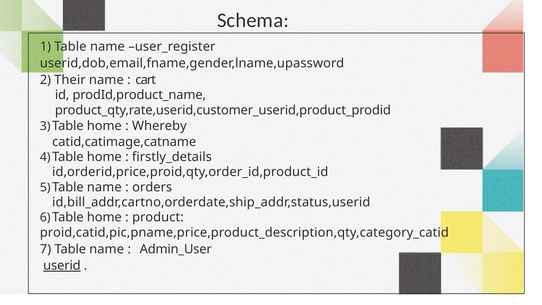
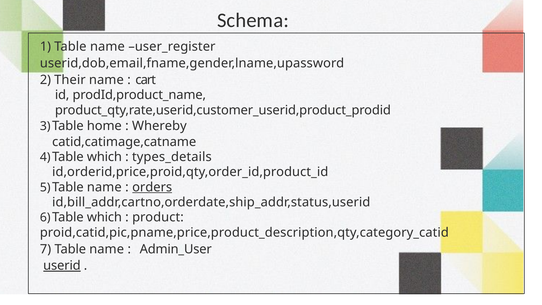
home at (104, 157): home -> which
firstly_details: firstly_details -> types_details
orders underline: none -> present
home at (104, 217): home -> which
